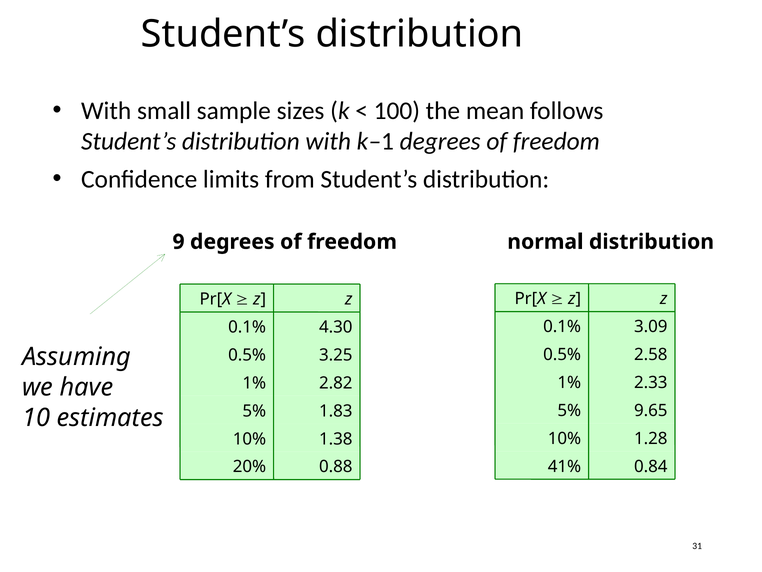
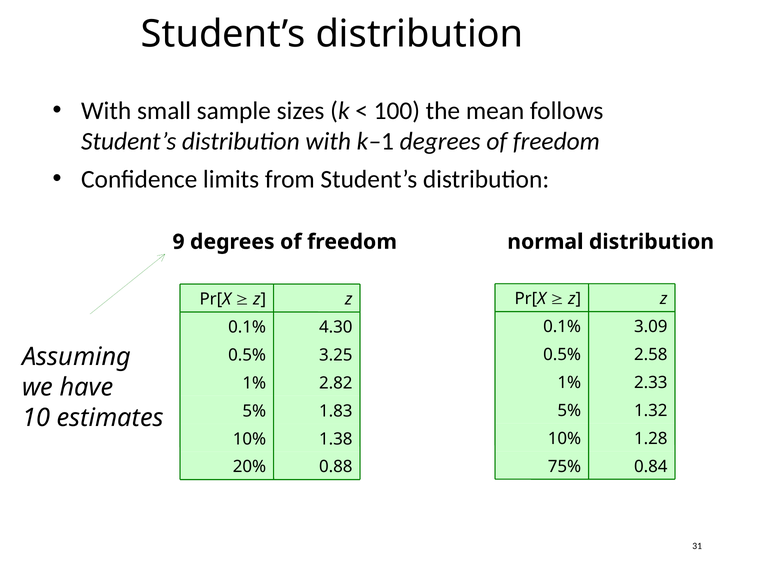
9.65: 9.65 -> 1.32
41%: 41% -> 75%
